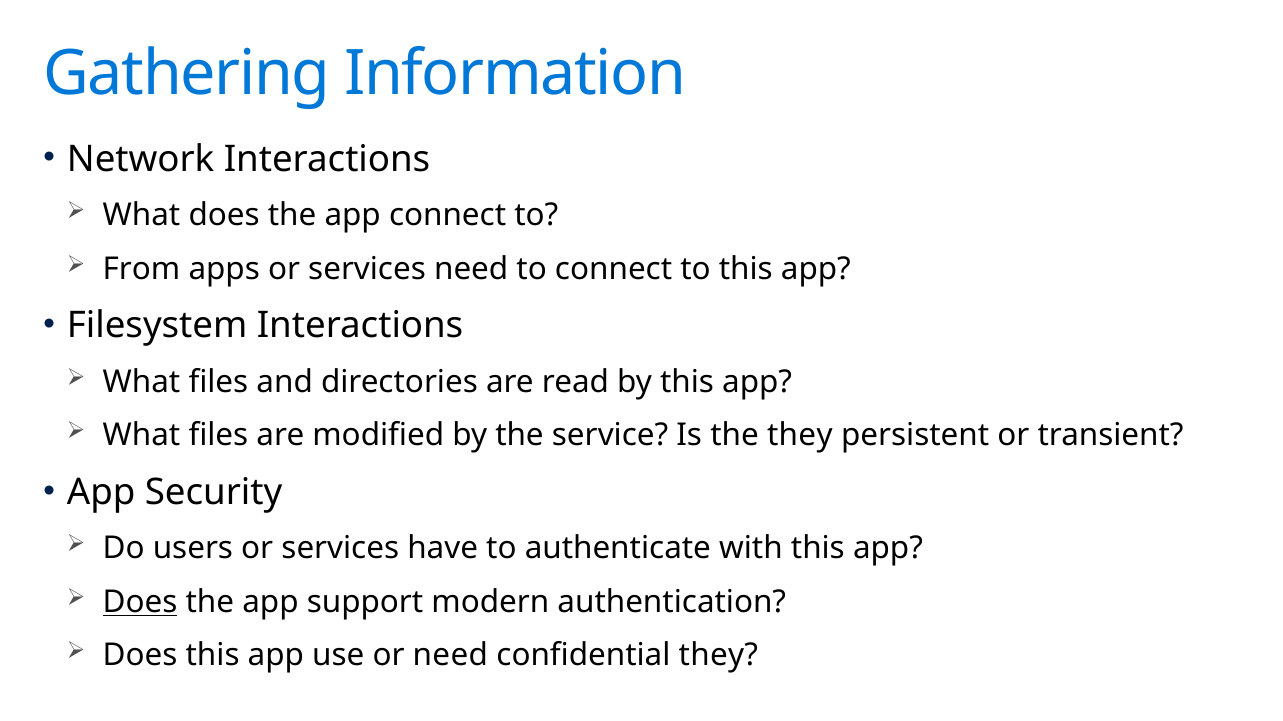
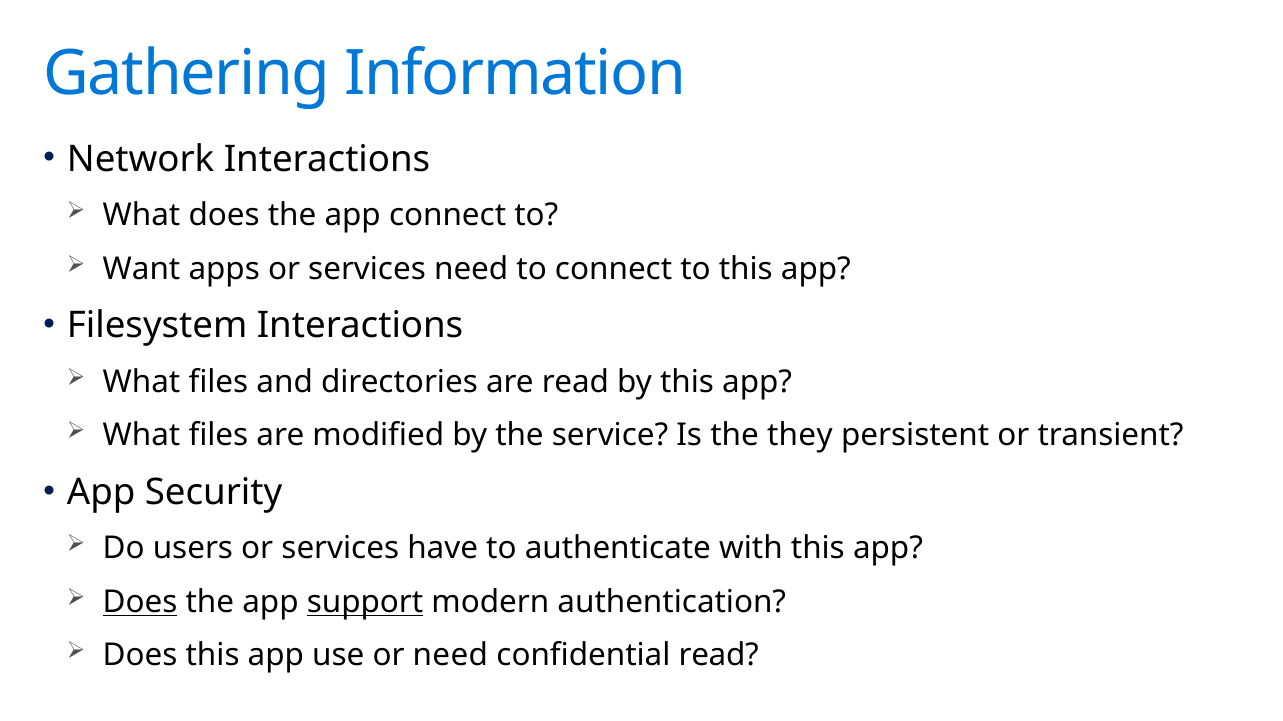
From: From -> Want
support underline: none -> present
confidential they: they -> read
